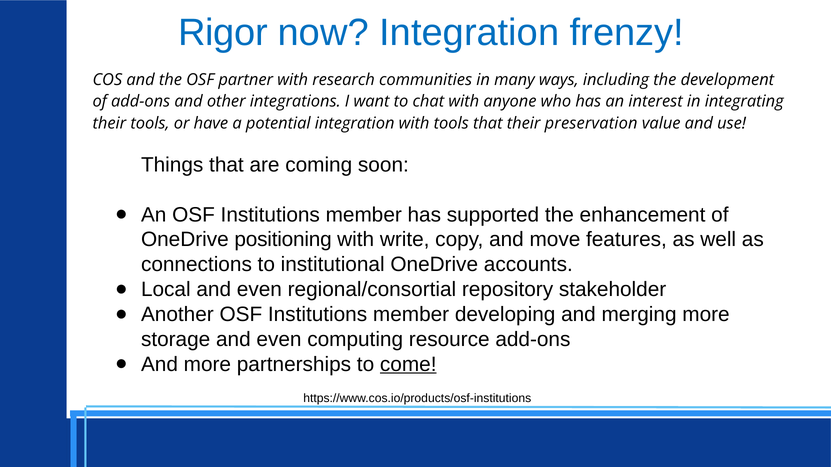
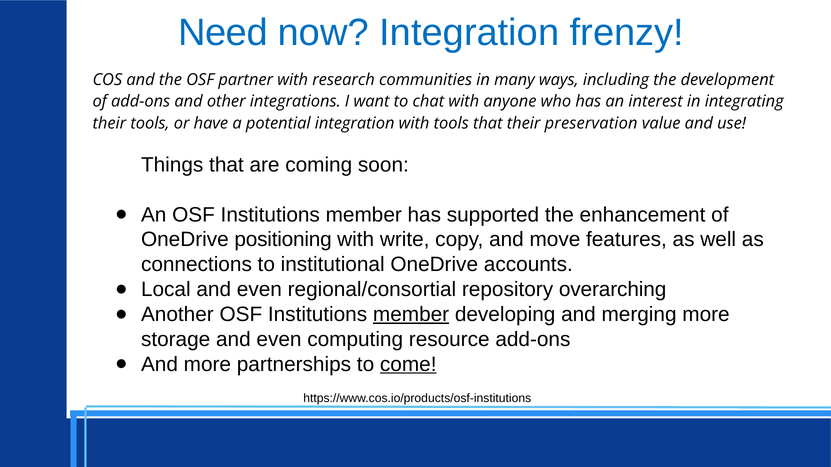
Rigor: Rigor -> Need
stakeholder: stakeholder -> overarching
member at (411, 315) underline: none -> present
